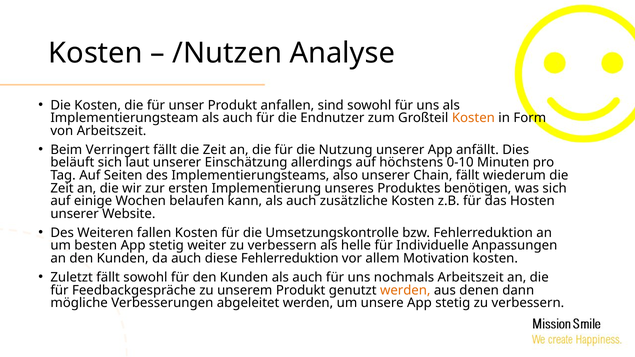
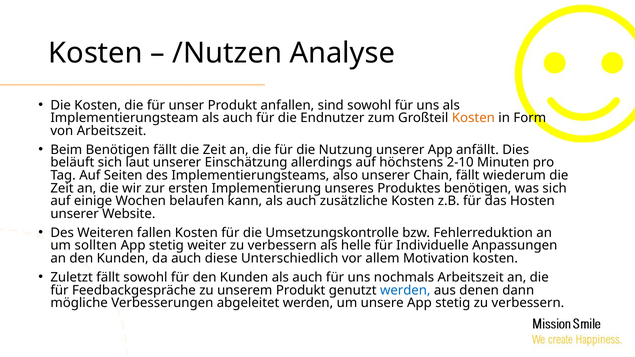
Beim Verringert: Verringert -> Benötigen
0-10: 0-10 -> 2-10
besten: besten -> sollten
diese Fehlerreduktion: Fehlerreduktion -> Unterschiedlich
werden at (405, 290) colour: orange -> blue
